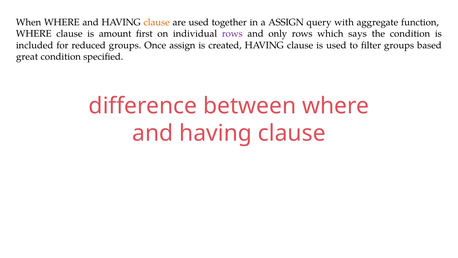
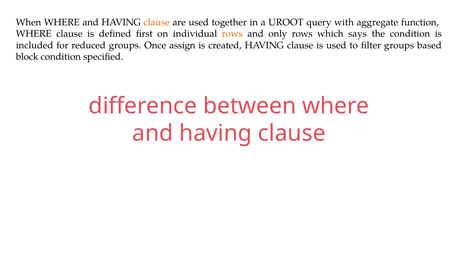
a ASSIGN: ASSIGN -> UROOT
amount: amount -> defined
rows at (232, 34) colour: purple -> orange
great: great -> block
